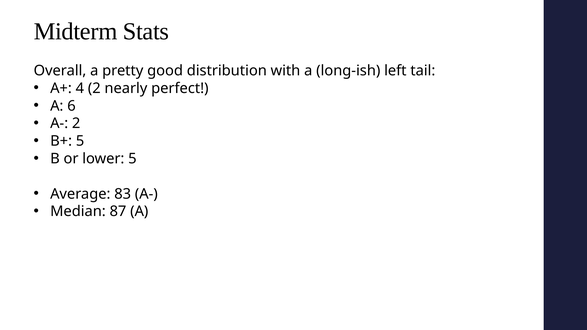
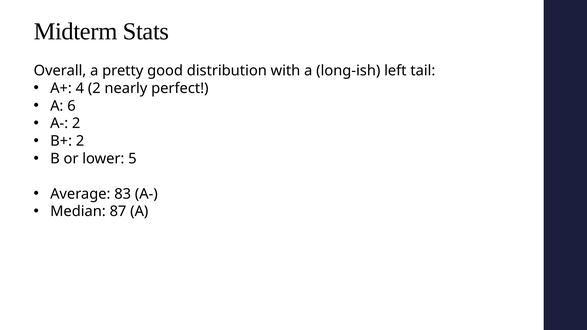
B+ 5: 5 -> 2
